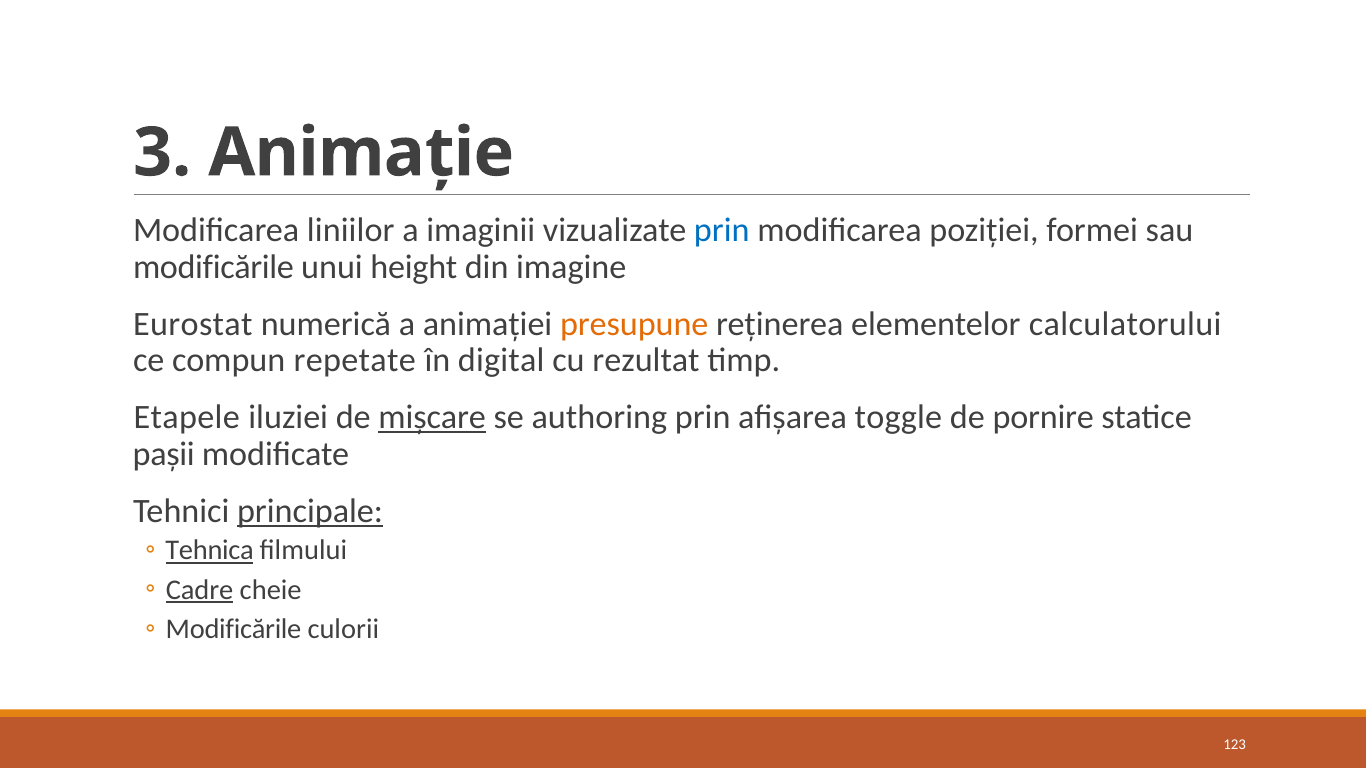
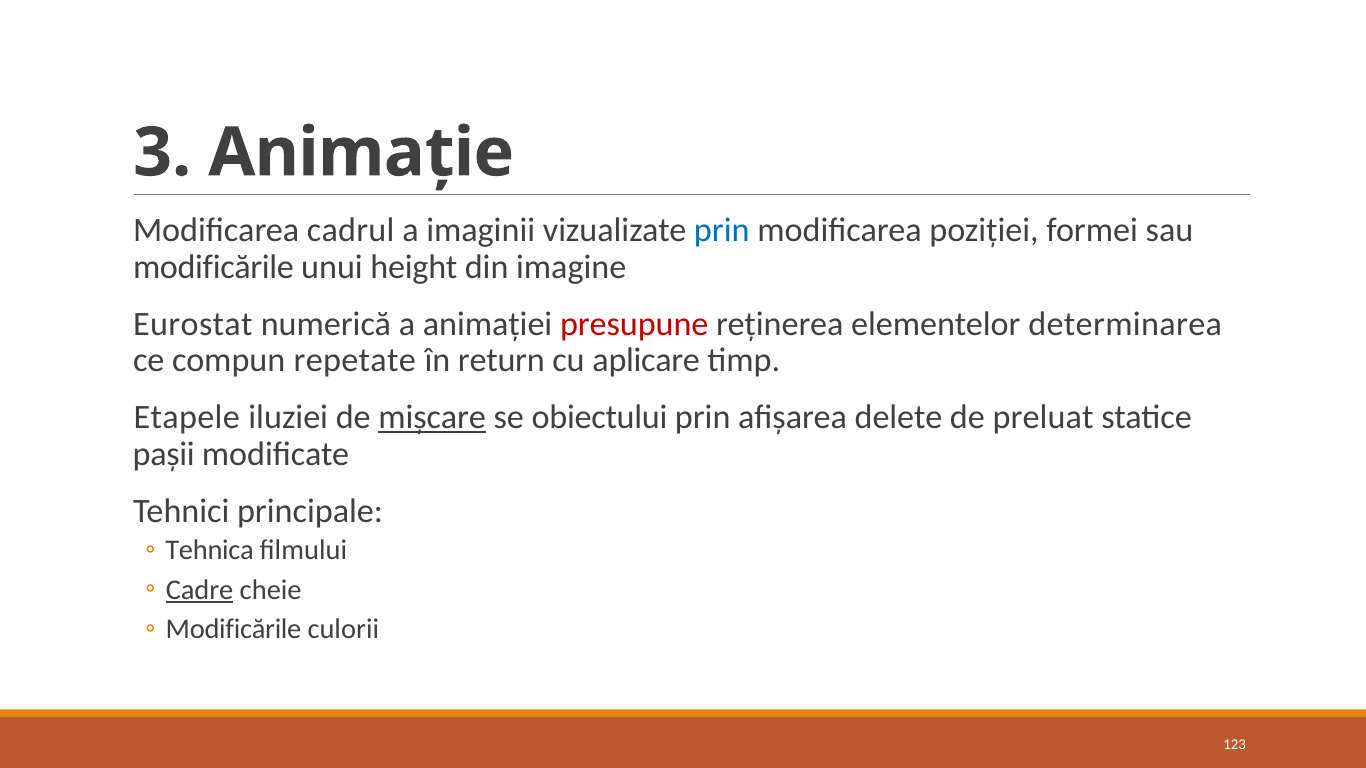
liniilor: liniilor -> cadrul
presupune colour: orange -> red
calculatorului: calculatorului -> determinarea
digital: digital -> return
rezultat: rezultat -> aplicare
authoring: authoring -> obiectului
toggle: toggle -> delete
pornire: pornire -> preluat
principale underline: present -> none
Tehnica underline: present -> none
